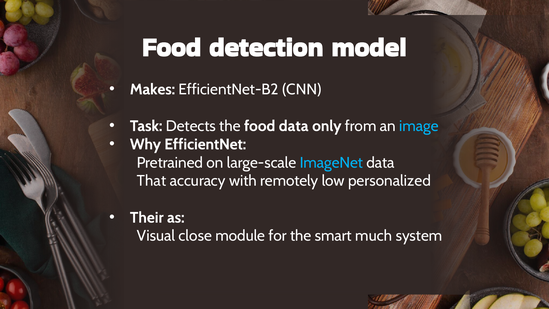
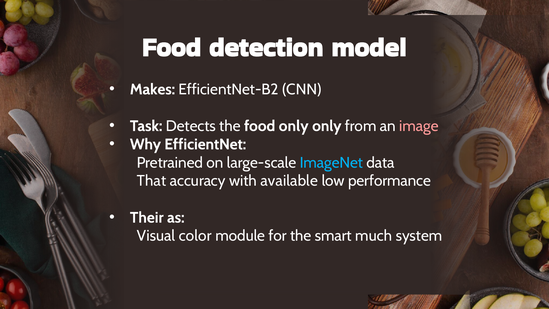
food data: data -> only
image colour: light blue -> pink
remotely: remotely -> available
personalized: personalized -> performance
close: close -> color
